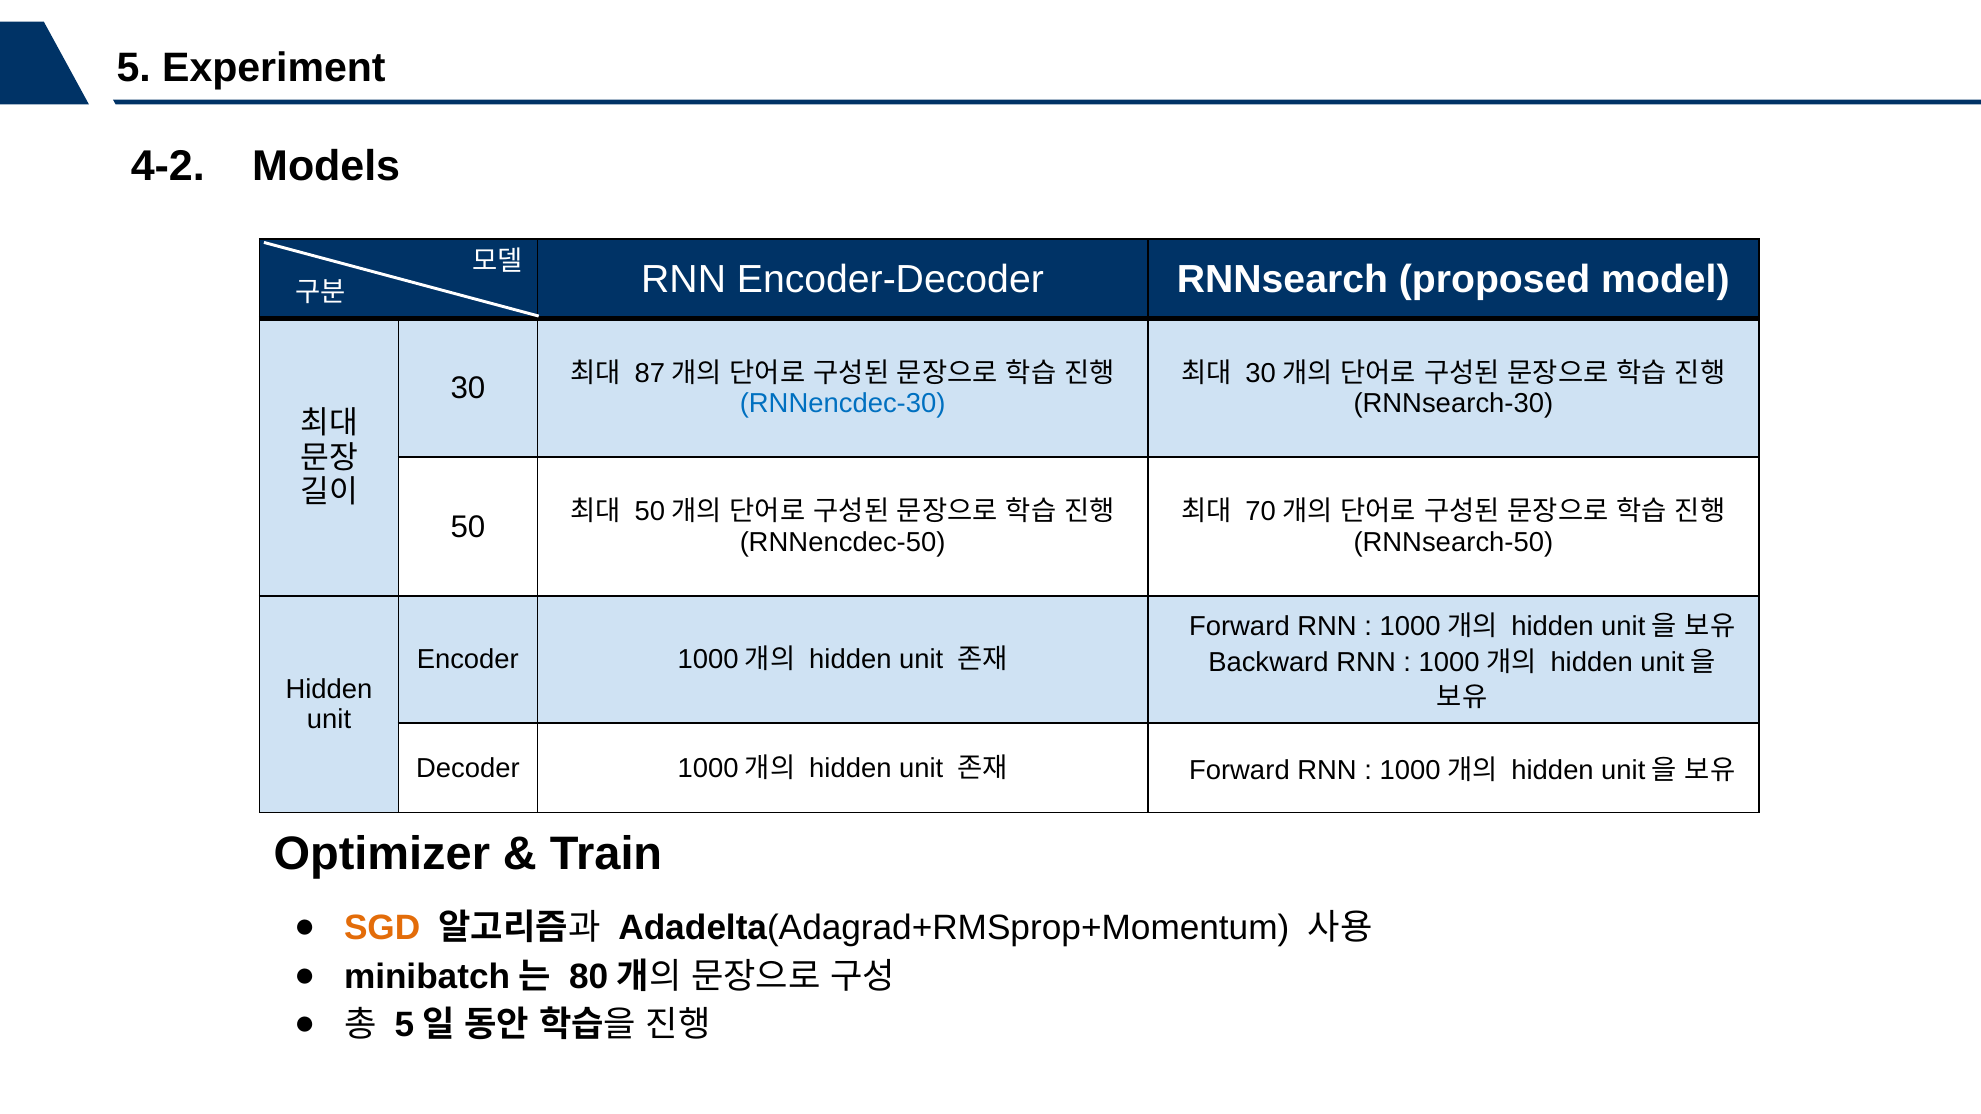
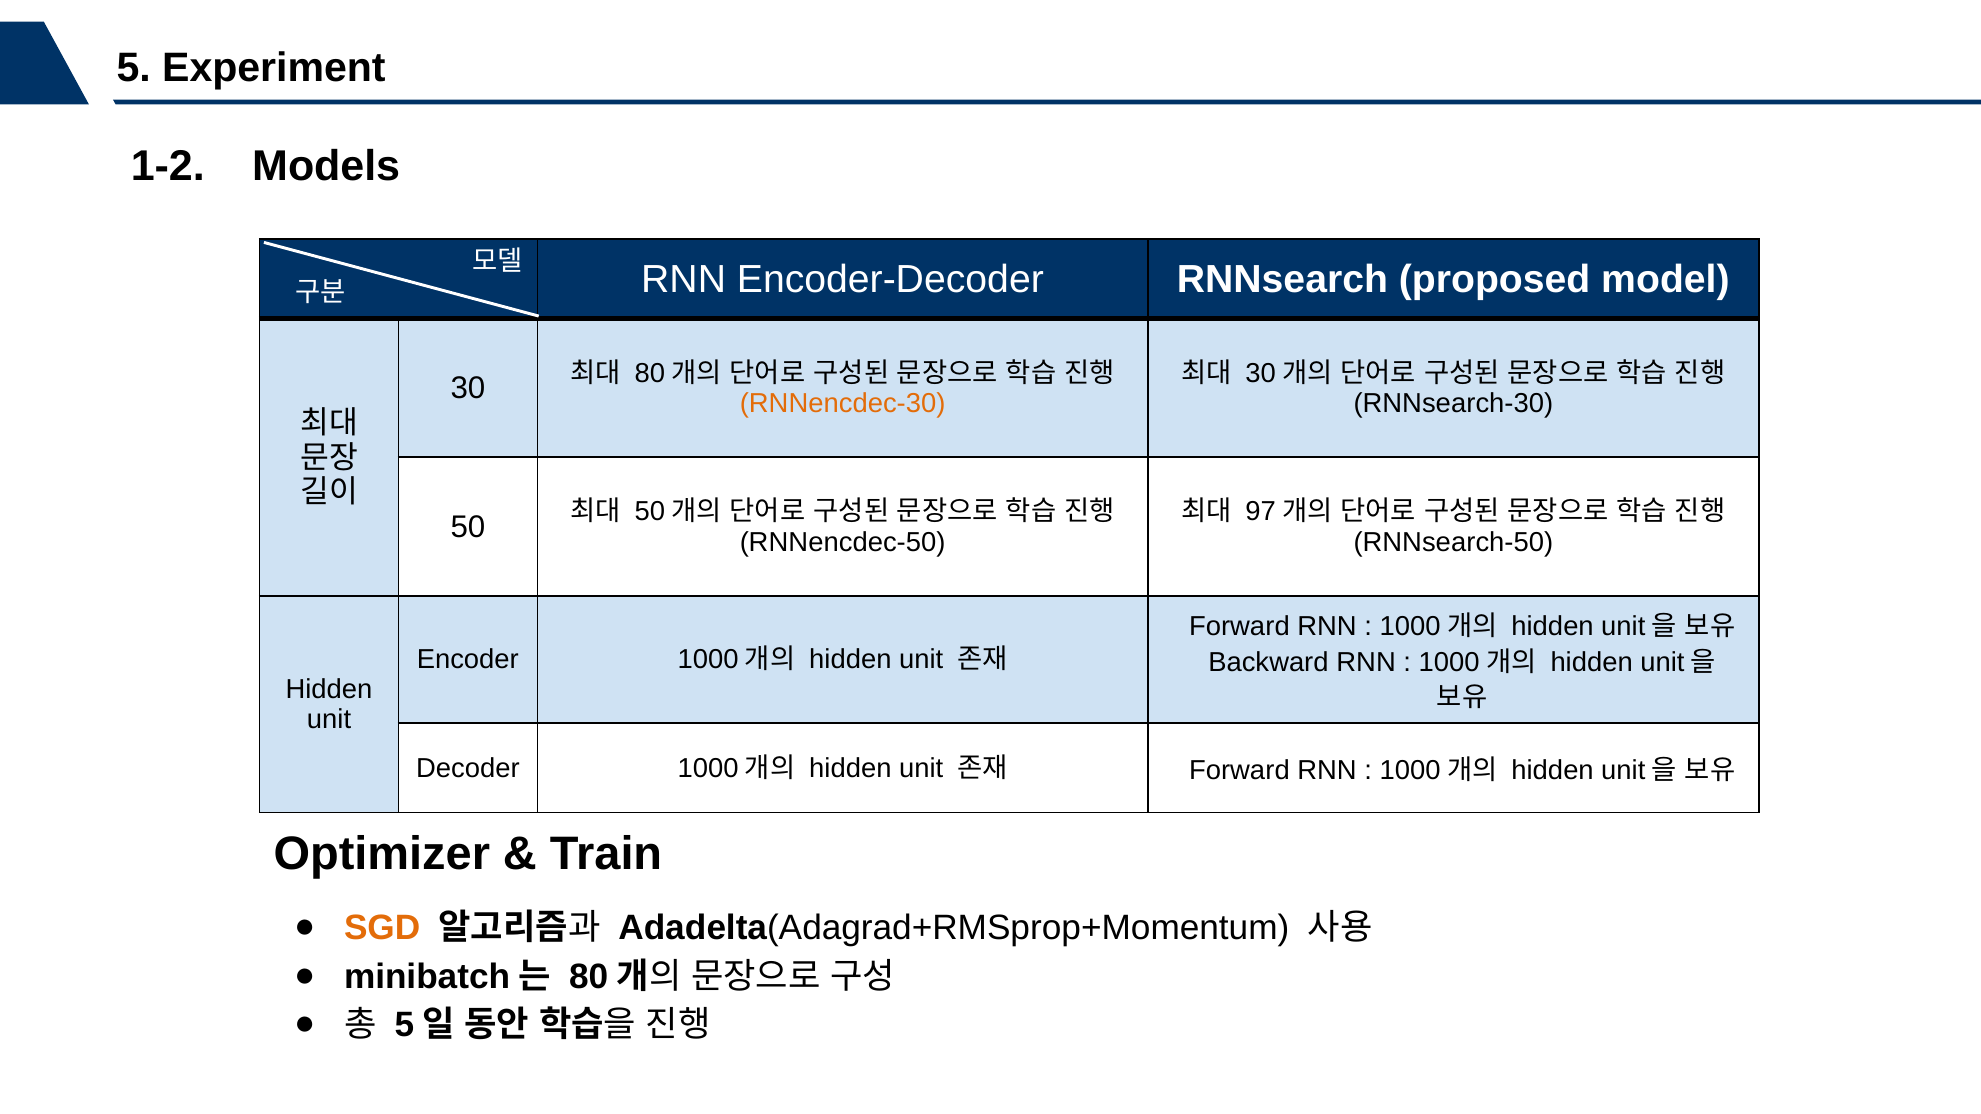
4-2: 4-2 -> 1-2
87: 87 -> 80
RNNencdec-30 colour: blue -> orange
70: 70 -> 97
